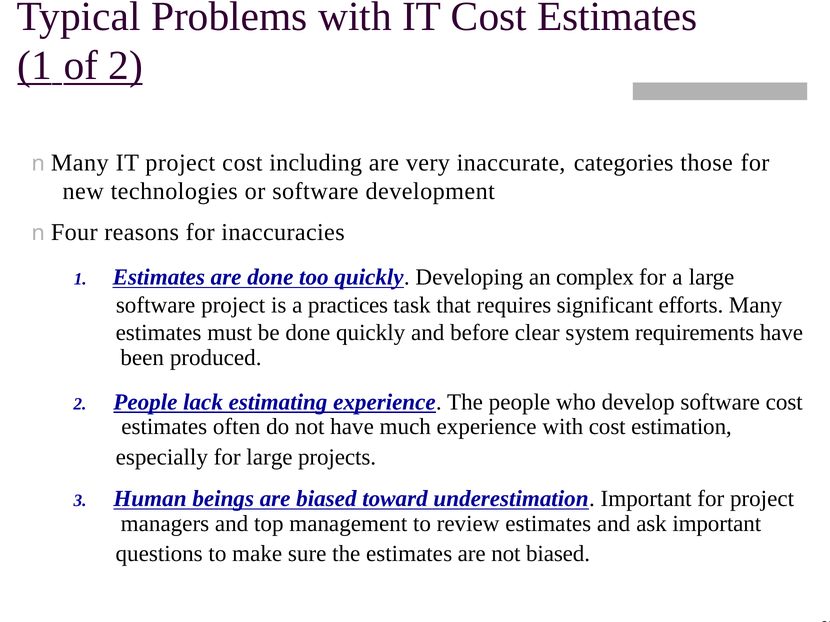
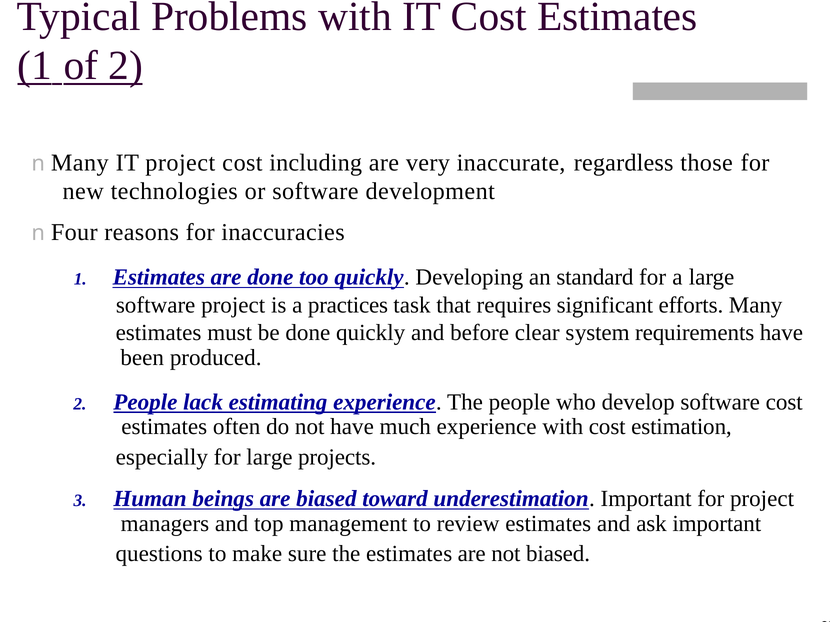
categories: categories -> regardless
complex: complex -> standard
